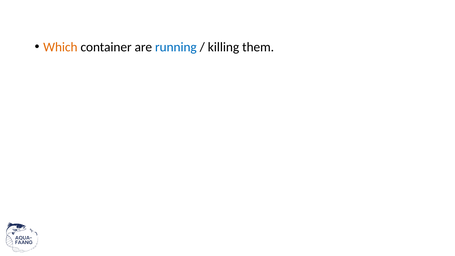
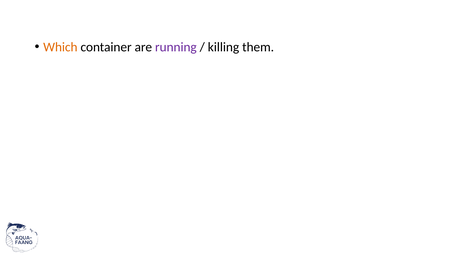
running colour: blue -> purple
